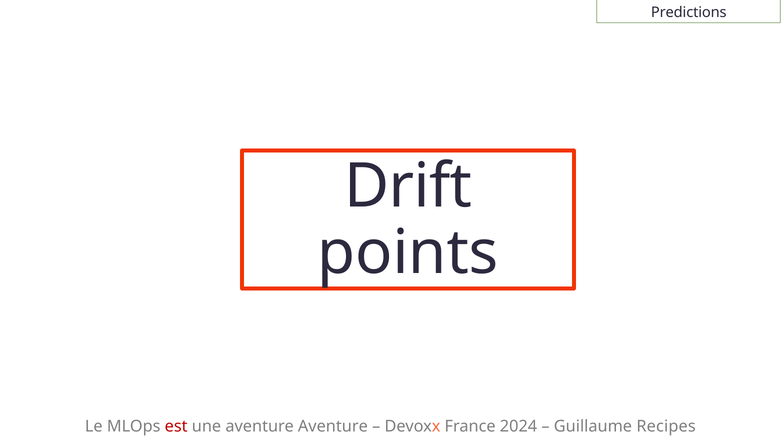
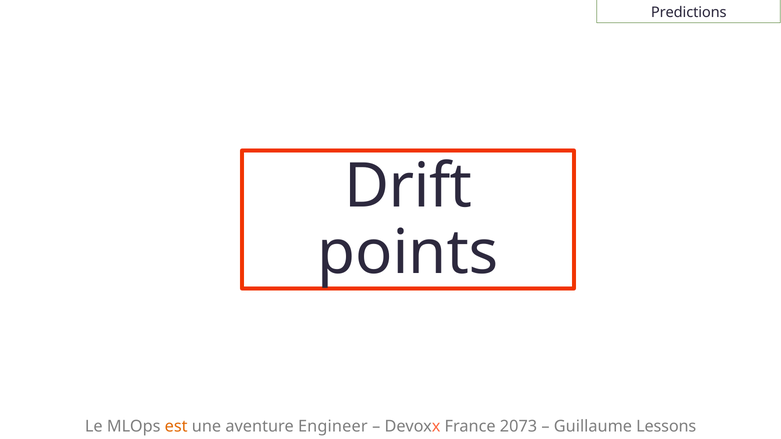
est colour: red -> orange
aventure Aventure: Aventure -> Engineer
2024: 2024 -> 2073
Recipes: Recipes -> Lessons
